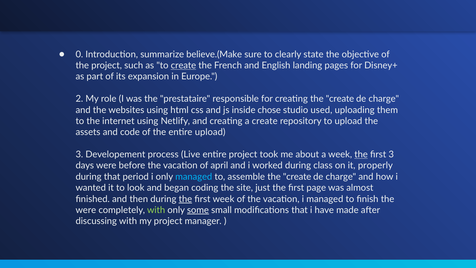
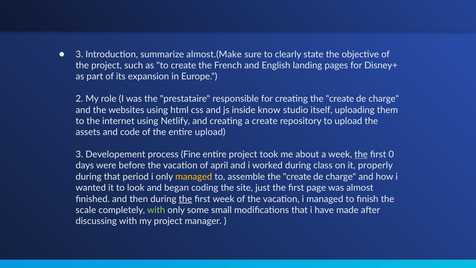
0 at (79, 54): 0 -> 3
believe.(Make: believe.(Make -> almost.(Make
create at (183, 65) underline: present -> none
chose: chose -> know
used: used -> itself
Live: Live -> Fine
first 3: 3 -> 0
managed at (194, 177) colour: light blue -> yellow
were at (86, 210): were -> scale
some underline: present -> none
